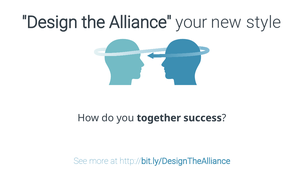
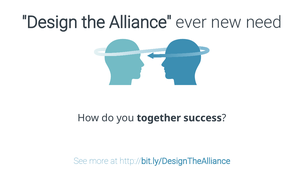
your: your -> ever
style: style -> need
